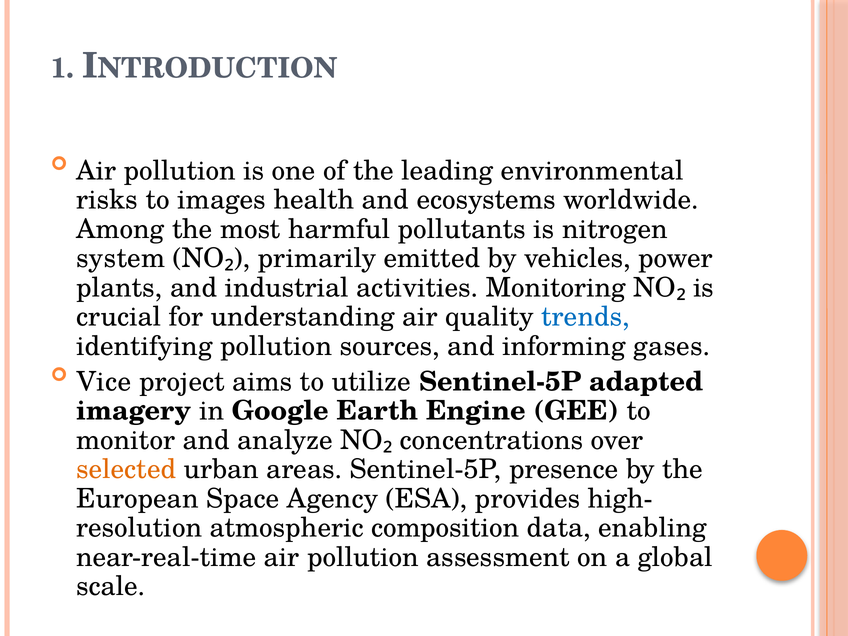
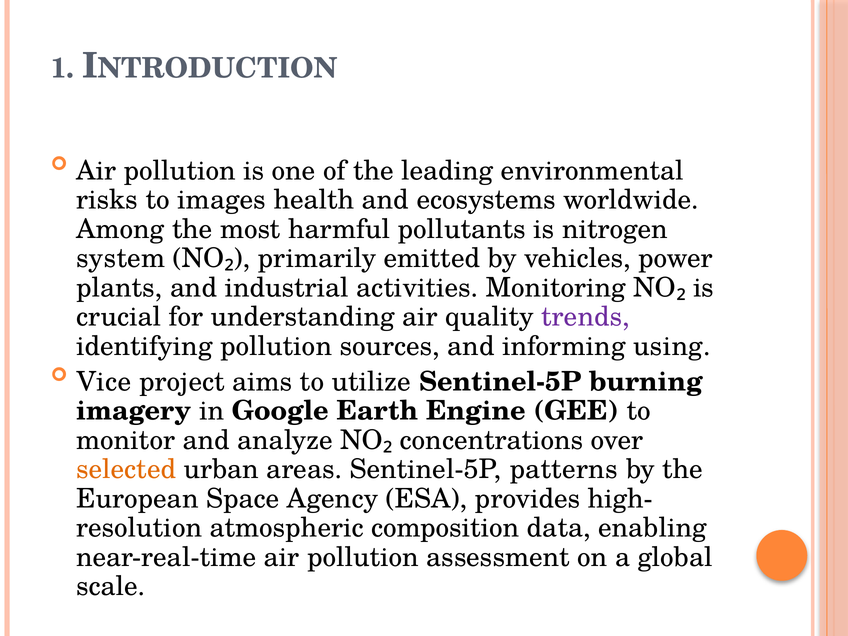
trends colour: blue -> purple
gases: gases -> using
adapted: adapted -> burning
presence: presence -> patterns
